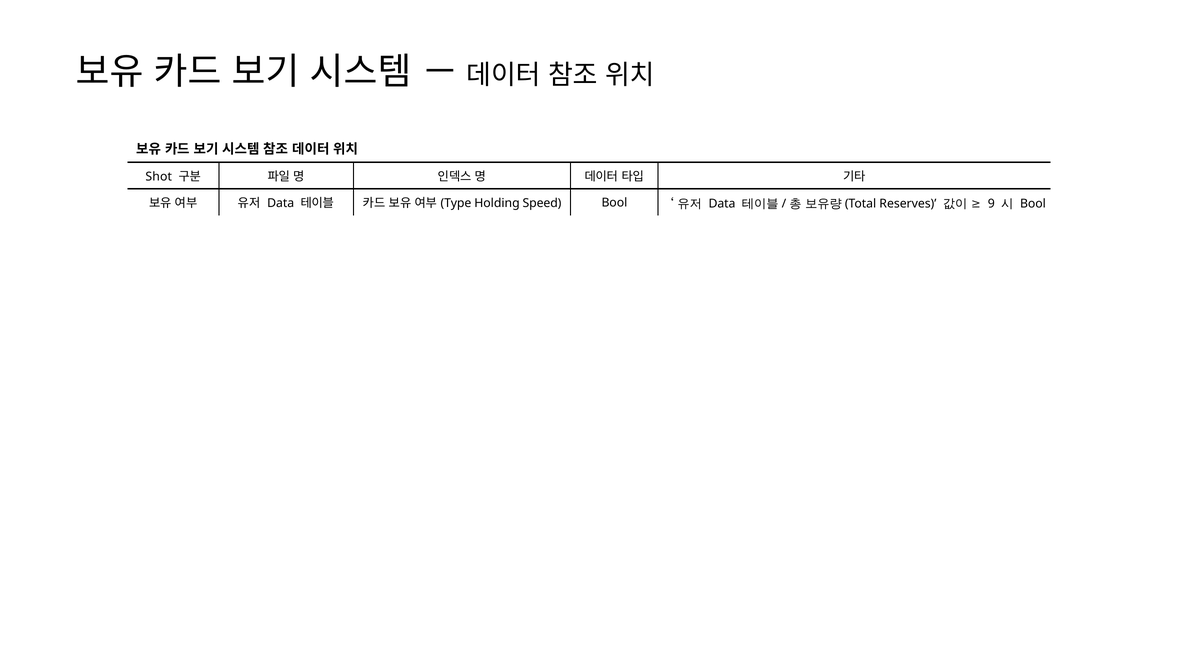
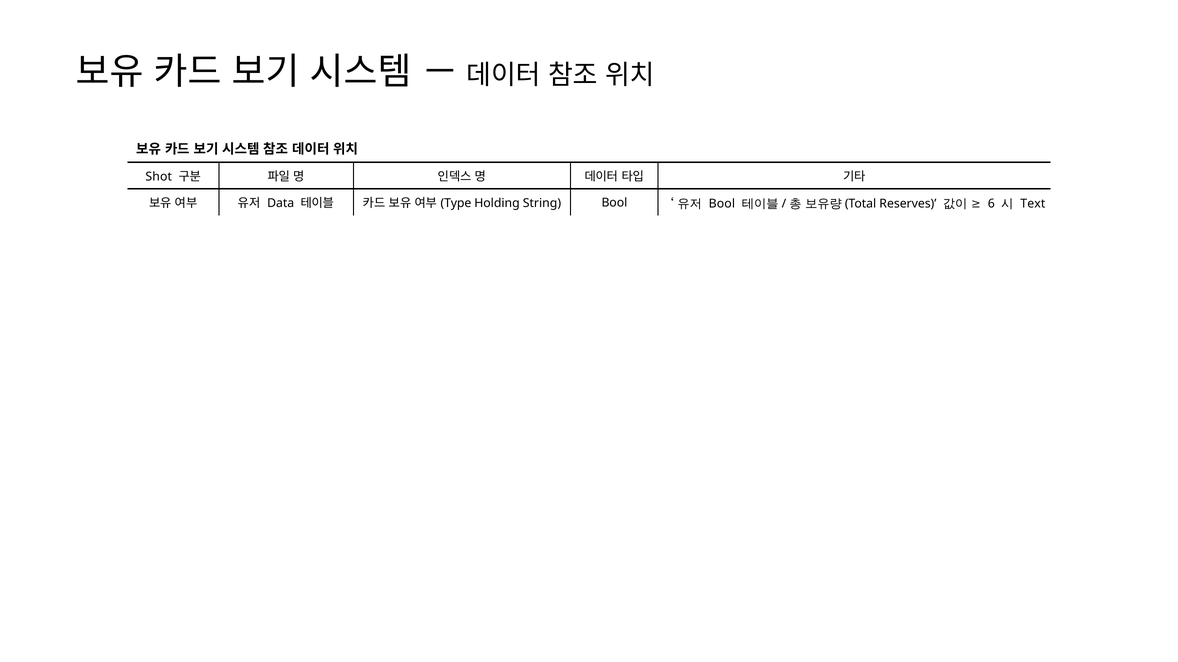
Speed: Speed -> String
Data at (722, 204): Data -> Bool
9: 9 -> 6
Bool at (1033, 204): Bool -> Text
